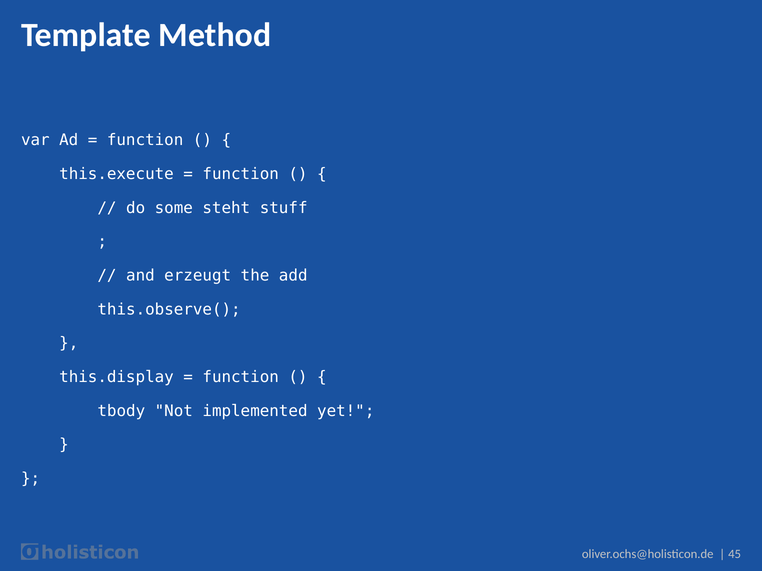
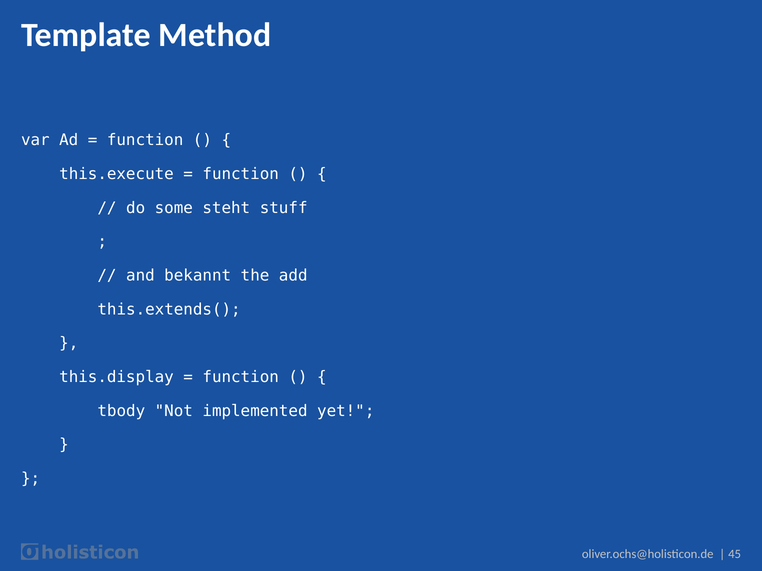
erzeugt: erzeugt -> bekannt
this.observe(: this.observe( -> this.extends(
